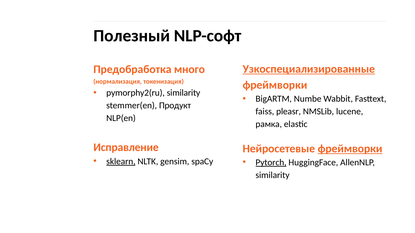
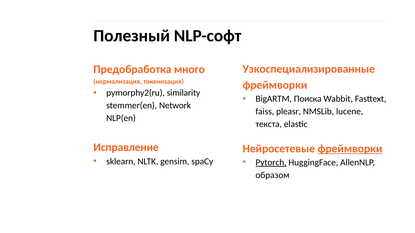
Узкоспециализированные underline: present -> none
Numbe: Numbe -> Поиска
Продукт: Продукт -> Network
рамка: рамка -> текста
sklearn underline: present -> none
similarity at (273, 176): similarity -> образом
